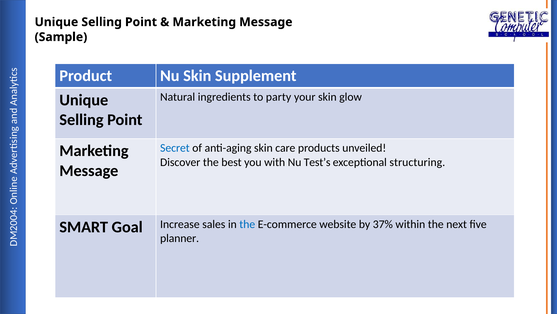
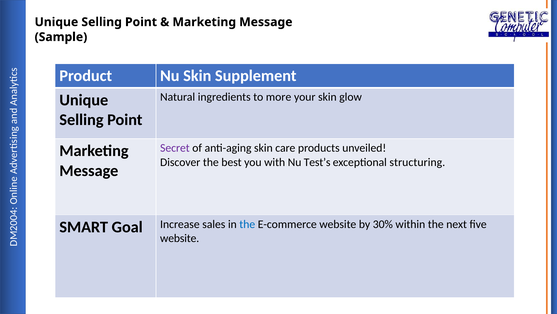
party: party -> more
Secret colour: blue -> purple
37%: 37% -> 30%
planner at (180, 238): planner -> website
